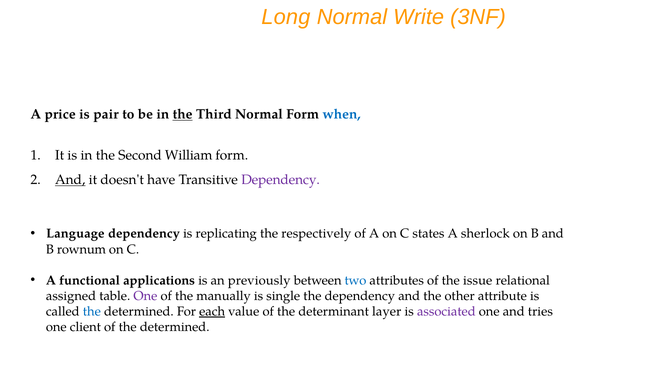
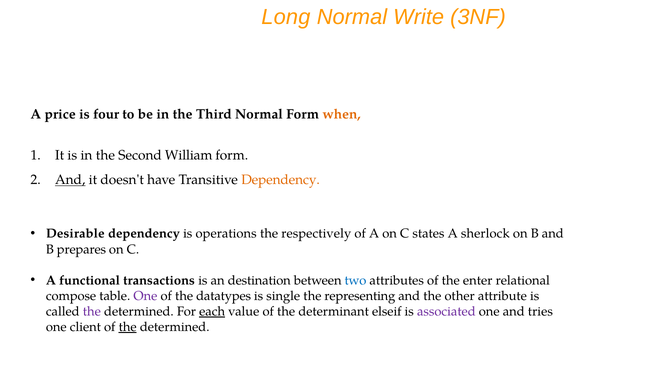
pair: pair -> four
the at (183, 114) underline: present -> none
when colour: blue -> orange
Dependency at (281, 180) colour: purple -> orange
Language: Language -> Desirable
replicating: replicating -> operations
rownum: rownum -> prepares
applications: applications -> transactions
previously: previously -> destination
issue: issue -> enter
assigned: assigned -> compose
manually: manually -> datatypes
the dependency: dependency -> representing
the at (92, 311) colour: blue -> purple
layer: layer -> elseif
the at (128, 327) underline: none -> present
